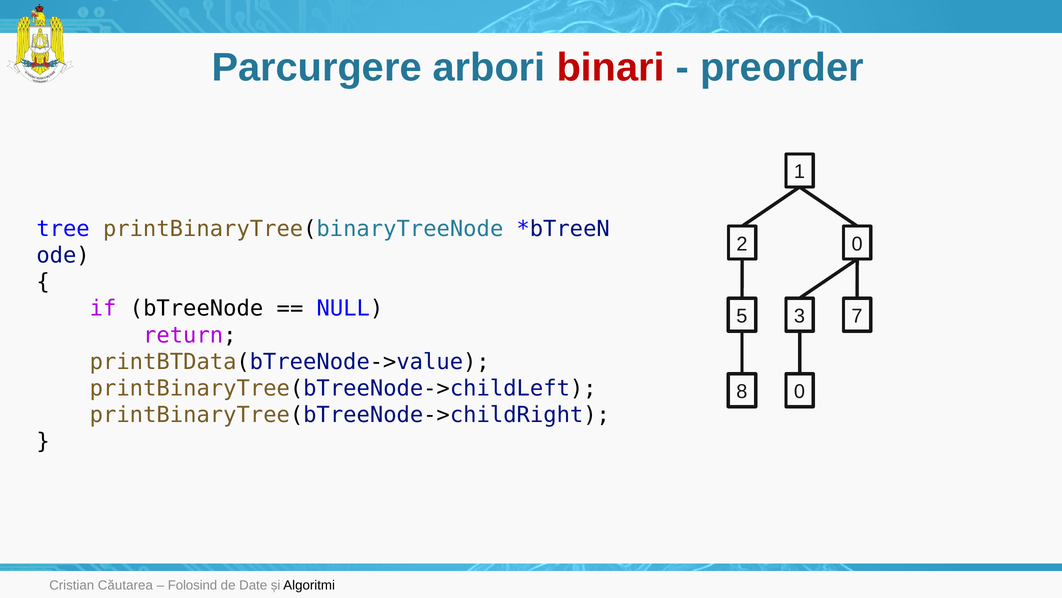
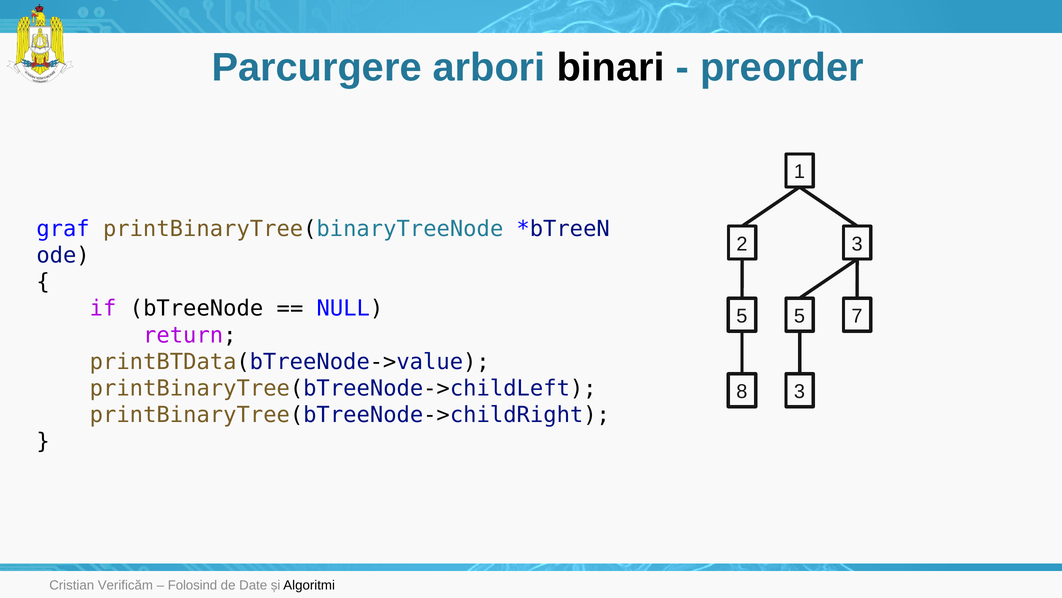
binari colour: red -> black
tree: tree -> graf
2 0: 0 -> 3
5 3: 3 -> 5
8 0: 0 -> 3
Căutarea: Căutarea -> Verificăm
